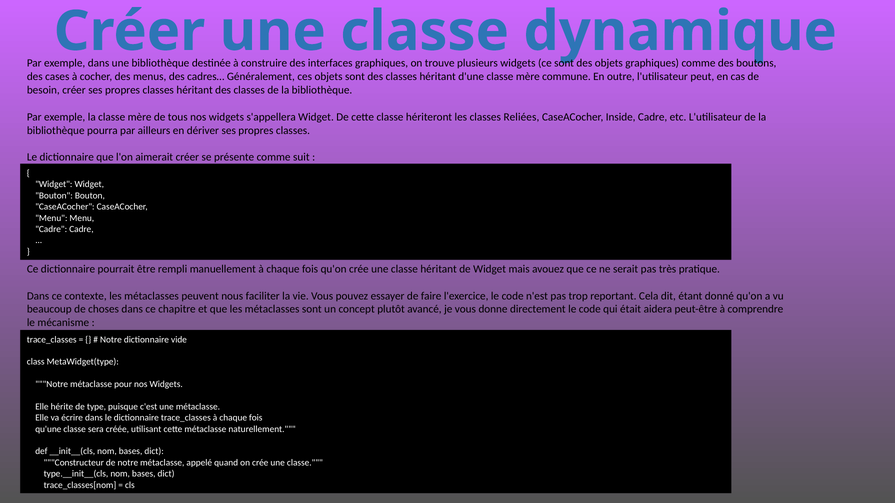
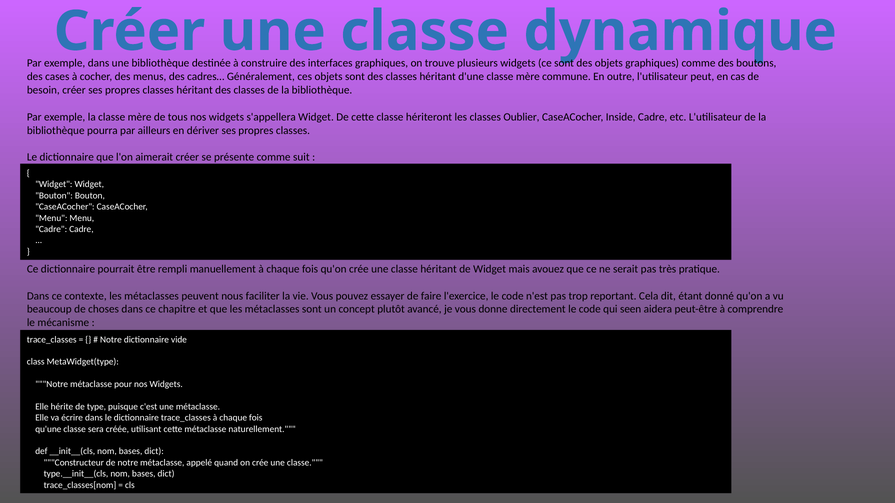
Reliées: Reliées -> Oublier
était: était -> seen
